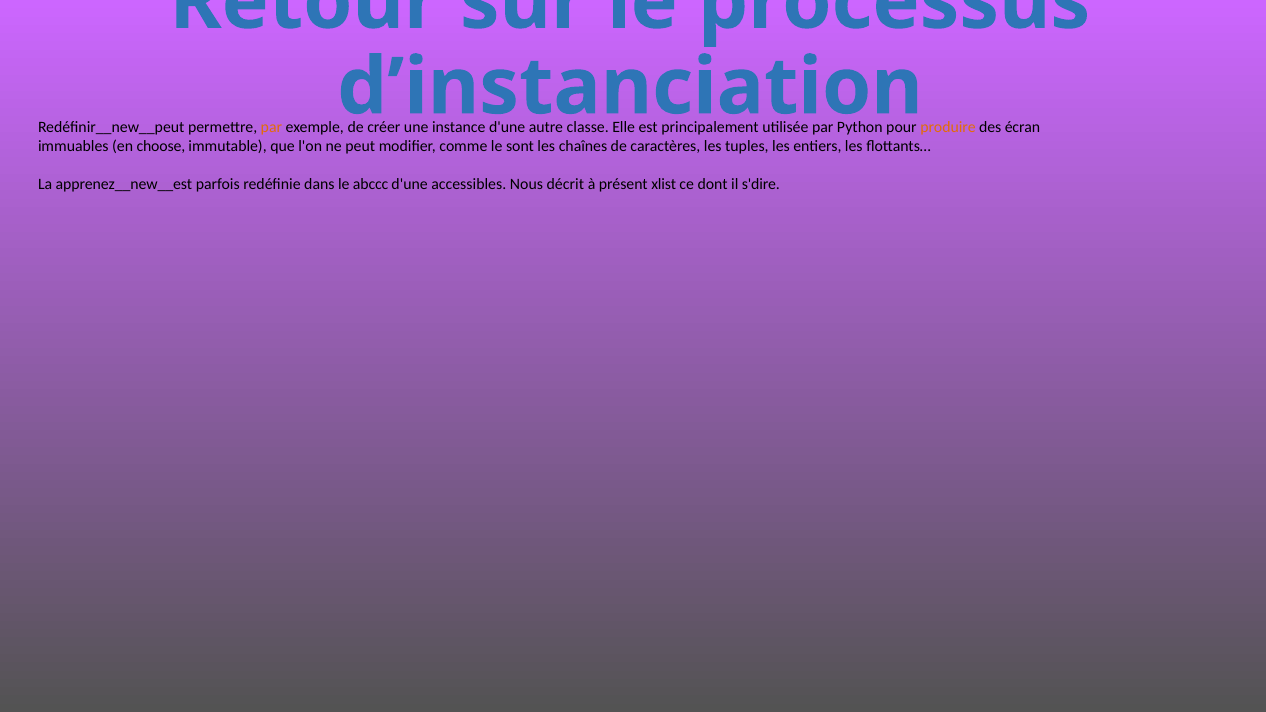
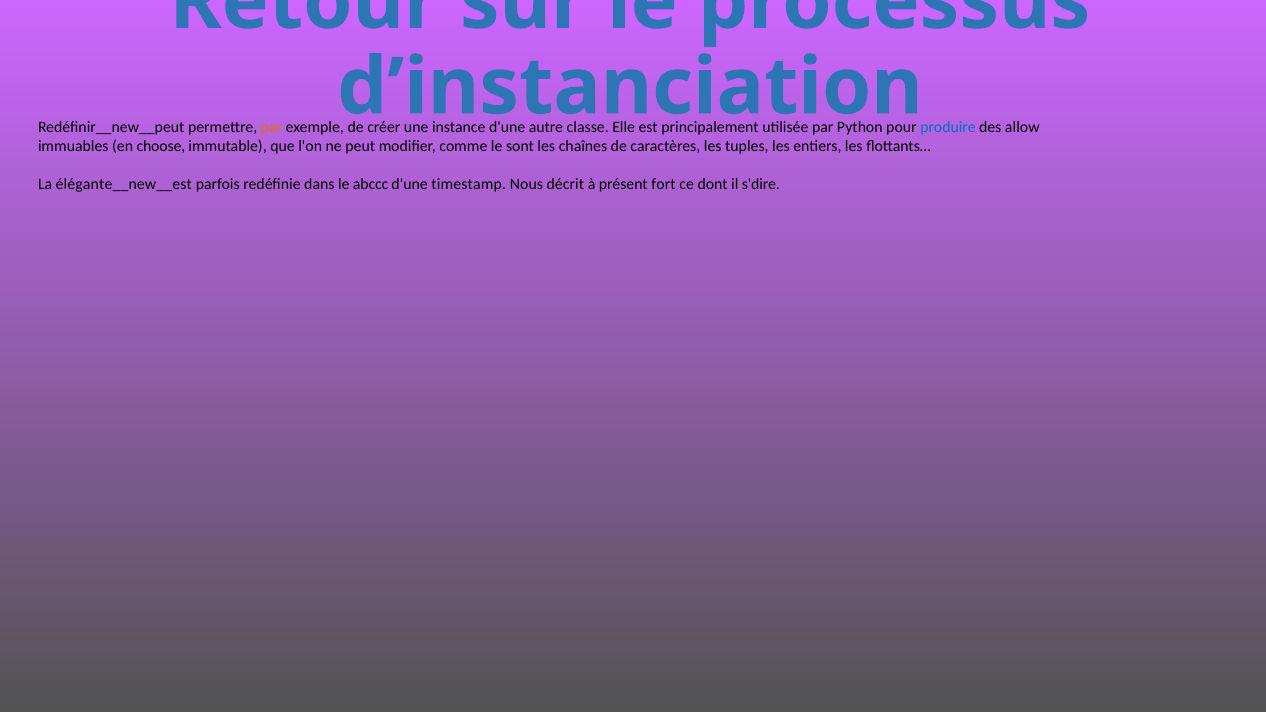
produire colour: orange -> blue
écran: écran -> allow
apprenez__new__est: apprenez__new__est -> élégante__new__est
accessibles: accessibles -> timestamp
xlist: xlist -> fort
